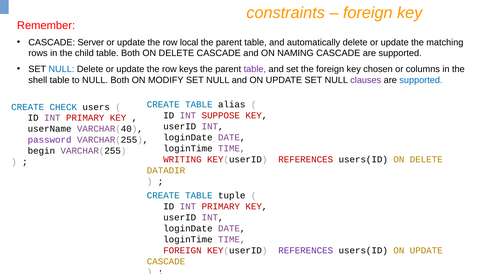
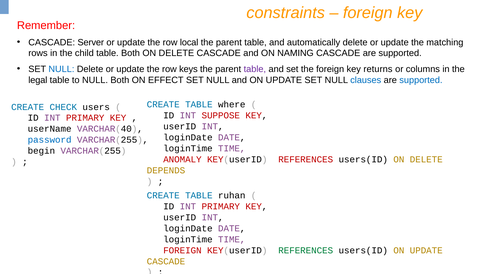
chosen: chosen -> returns
shell: shell -> legal
MODIFY: MODIFY -> EFFECT
clauses colour: purple -> blue
alias: alias -> where
password colour: purple -> blue
WRITING: WRITING -> ANOMALY
DATADIR: DATADIR -> DEPENDS
tuple: tuple -> ruhan
REFERENCES at (306, 250) colour: purple -> green
